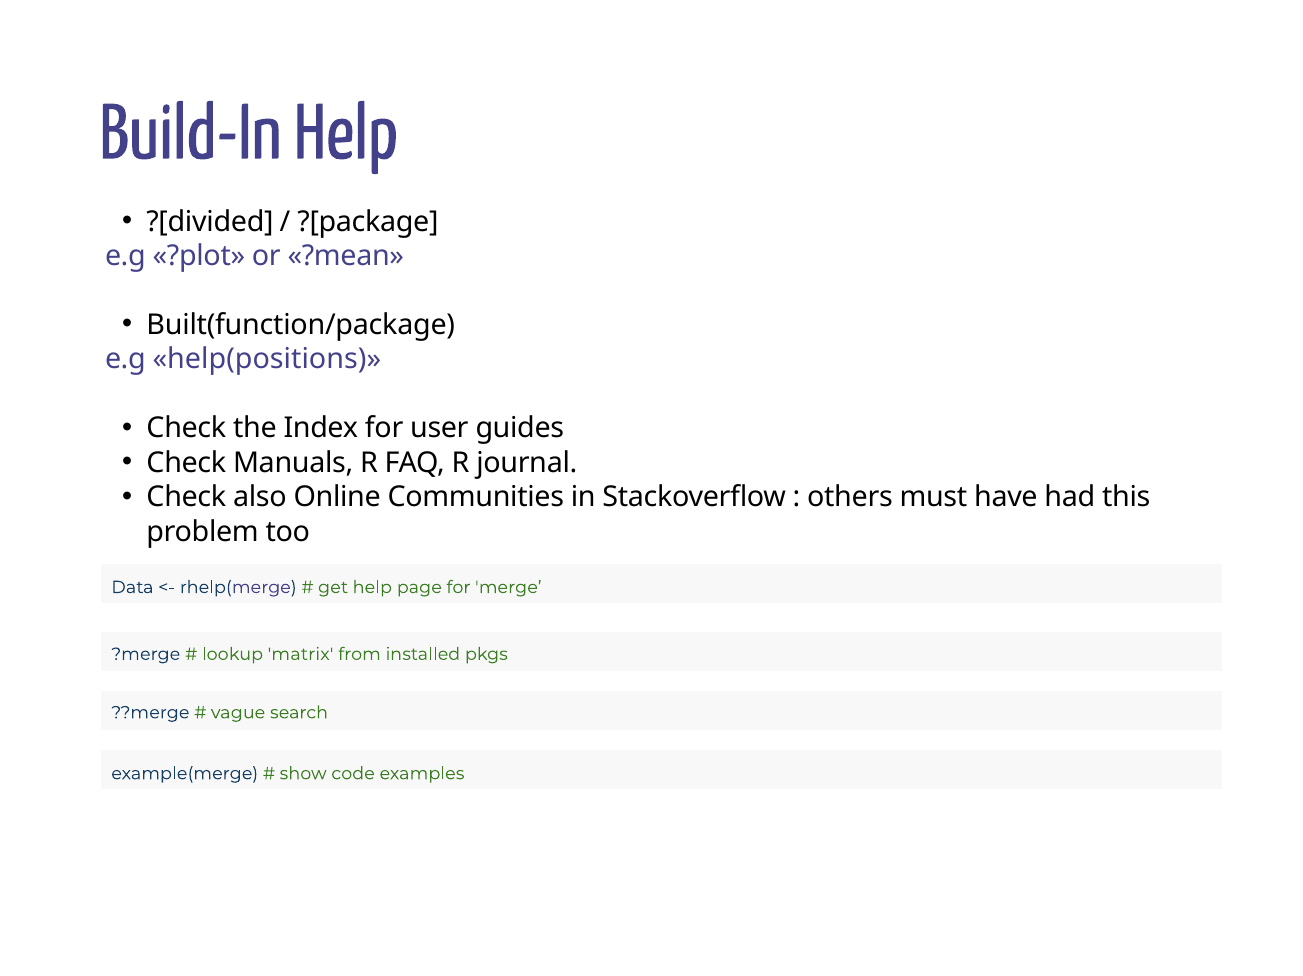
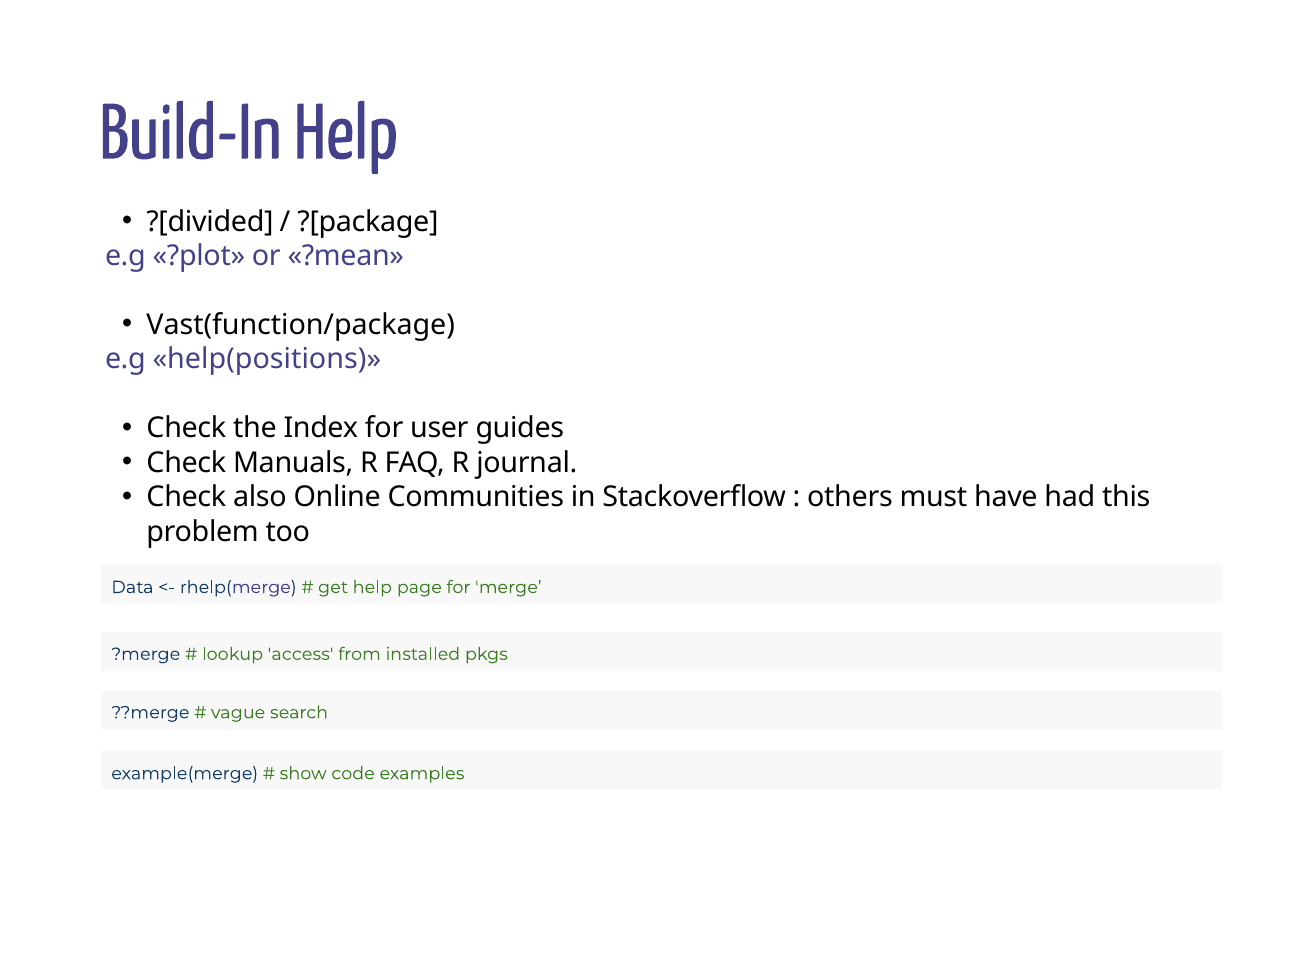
Built(function/package: Built(function/package -> Vast(function/package
matrix: matrix -> access
